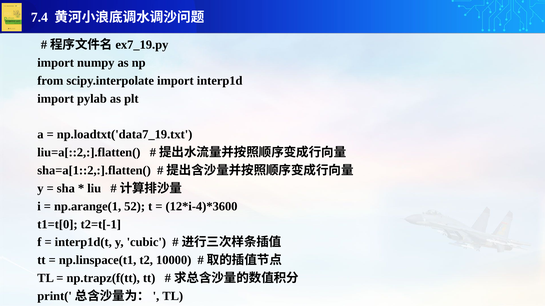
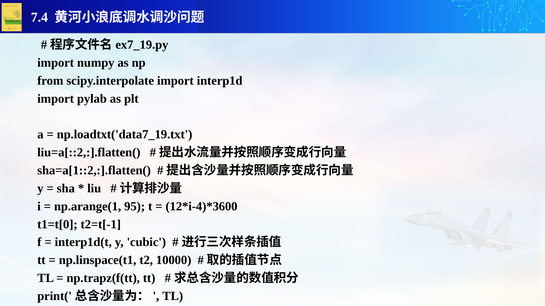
52: 52 -> 95
